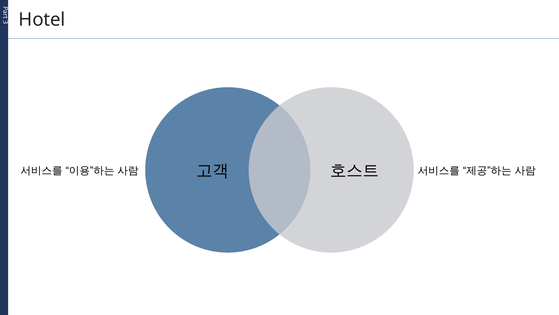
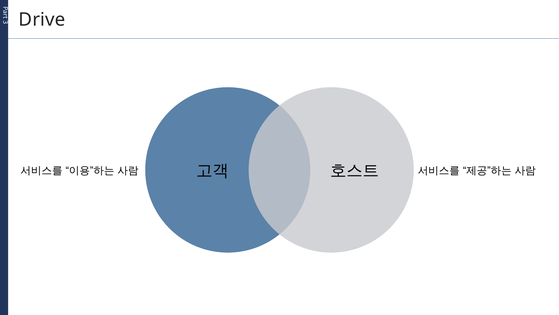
Hotel: Hotel -> Drive
